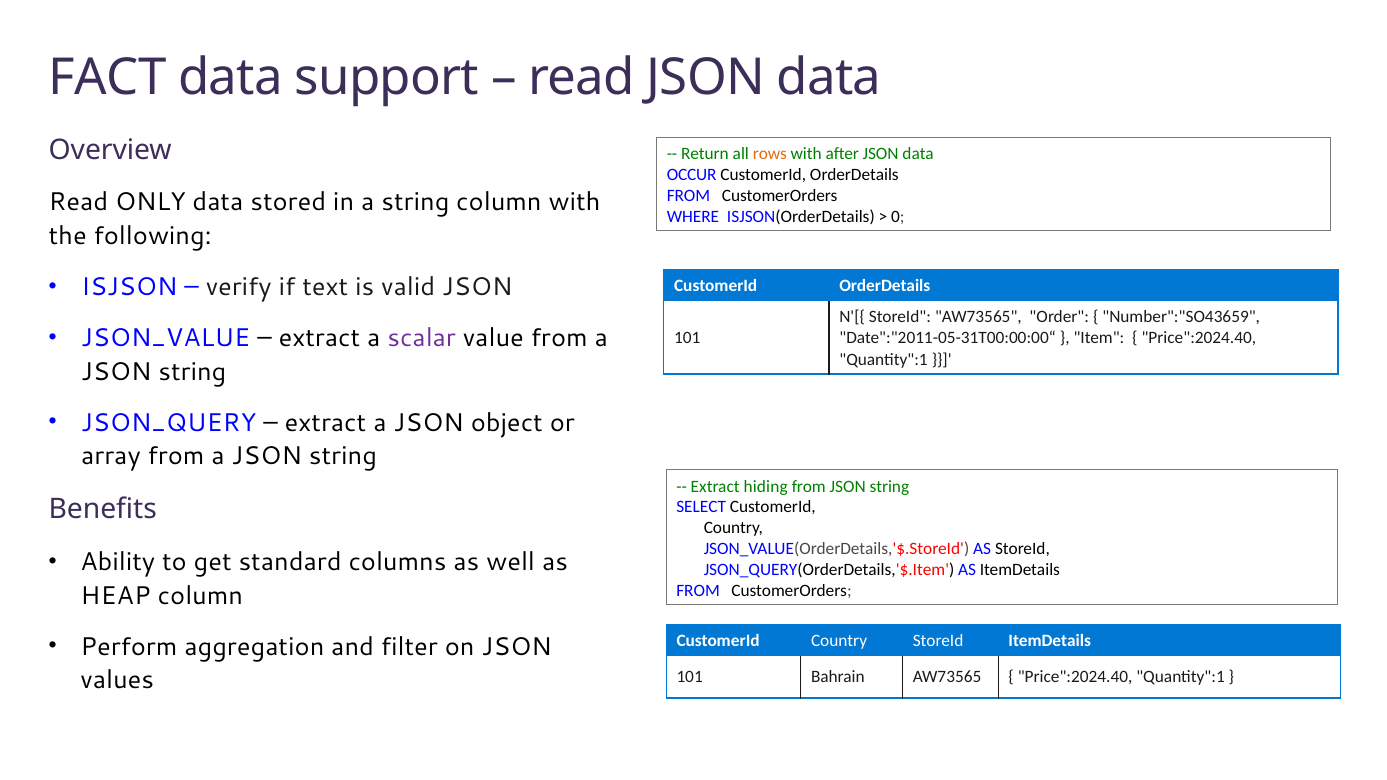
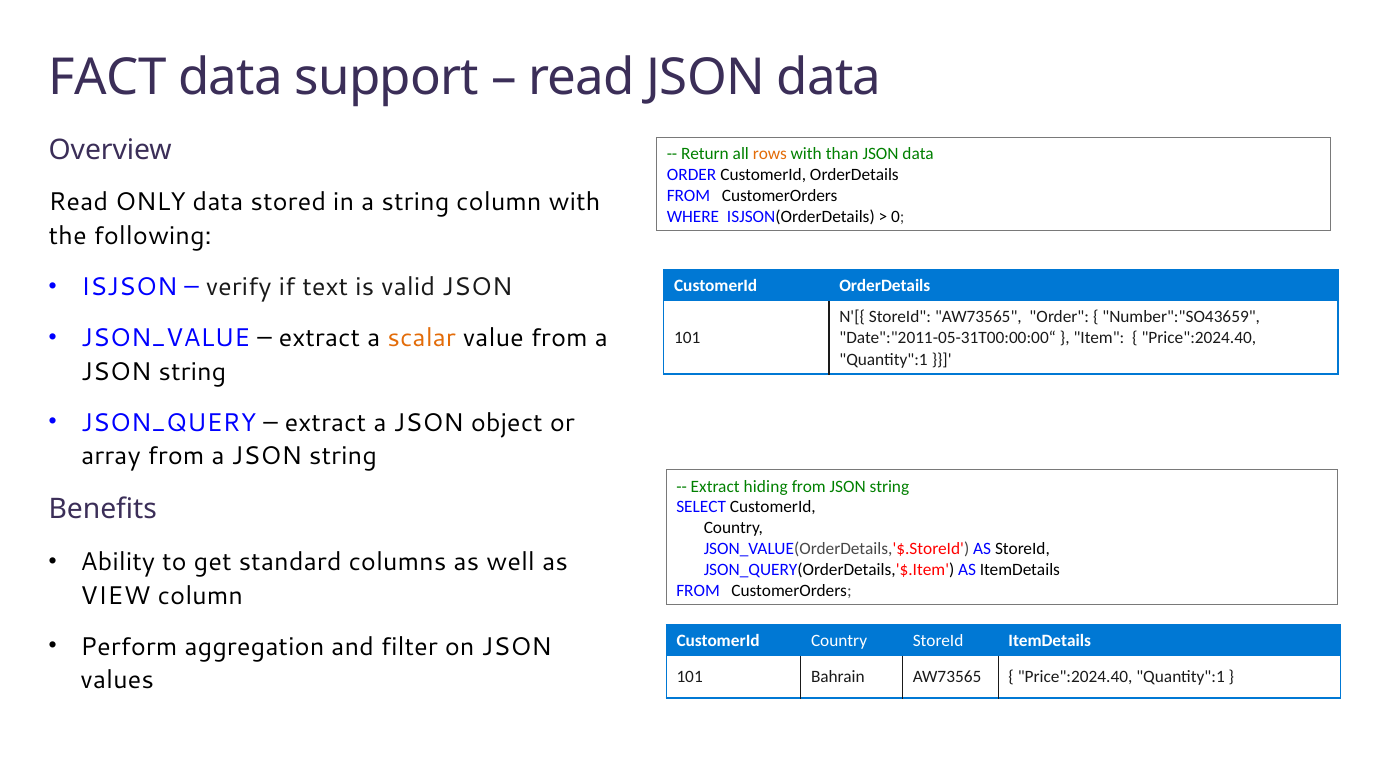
after: after -> than
OCCUR at (692, 175): OCCUR -> ORDER
scalar colour: purple -> orange
HEAP: HEAP -> VIEW
